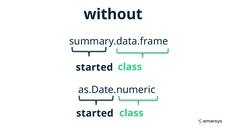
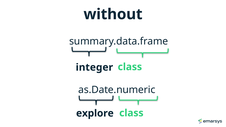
started at (94, 67): started -> integer
started at (95, 113): started -> explore
